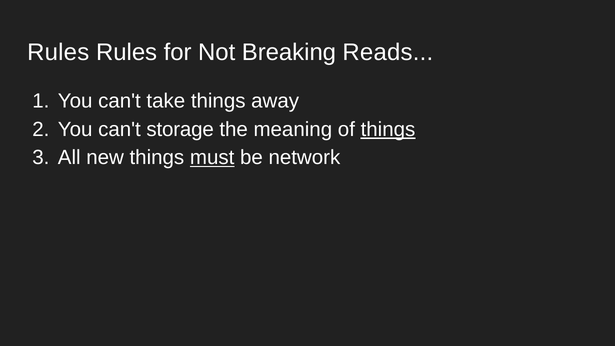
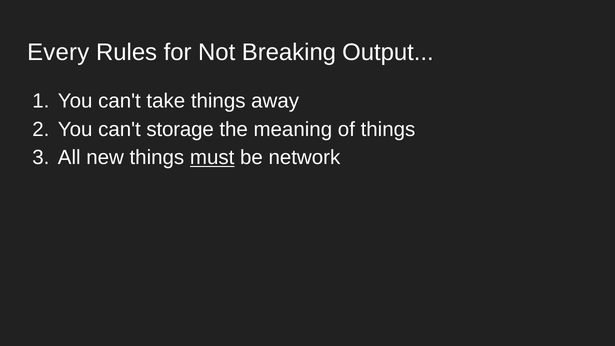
Rules at (58, 52): Rules -> Every
Reads: Reads -> Output
things at (388, 129) underline: present -> none
